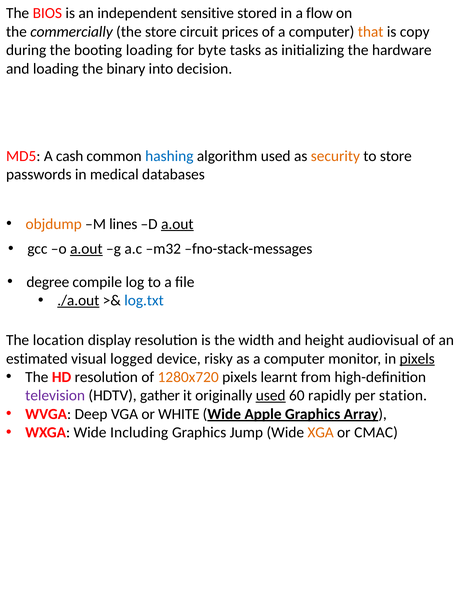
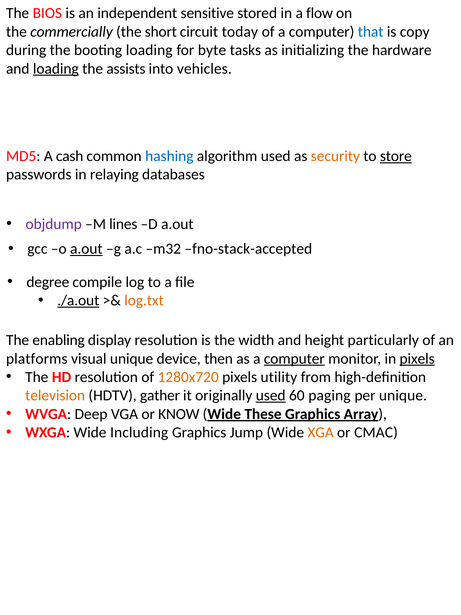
the store: store -> short
prices: prices -> today
that colour: orange -> blue
loading at (56, 69) underline: none -> present
binary: binary -> assists
decision: decision -> vehicles
store at (396, 156) underline: none -> present
medical: medical -> relaying
objdump colour: orange -> purple
a.out at (177, 224) underline: present -> none
fno-stack-messages: fno-stack-messages -> fno-stack-accepted
log.txt colour: blue -> orange
location: location -> enabling
audiovisual: audiovisual -> particularly
estimated: estimated -> platforms
visual logged: logged -> unique
risky: risky -> then
computer at (294, 358) underline: none -> present
learnt: learnt -> utility
television colour: purple -> orange
rapidly: rapidly -> paging
per station: station -> unique
WHITE: WHITE -> KNOW
Apple: Apple -> These
